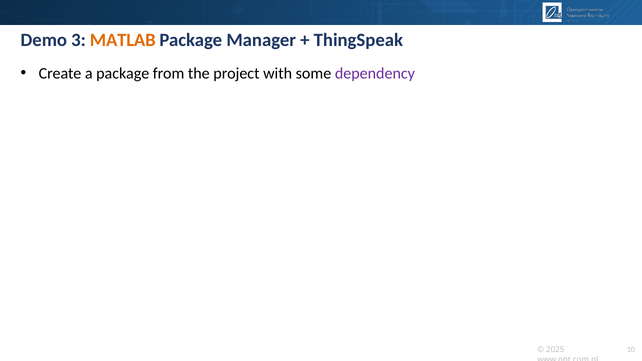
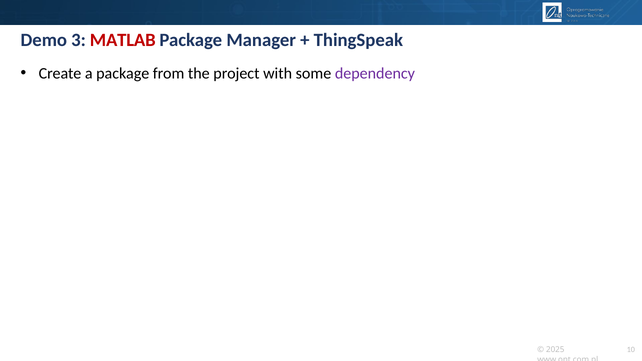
MATLAB colour: orange -> red
